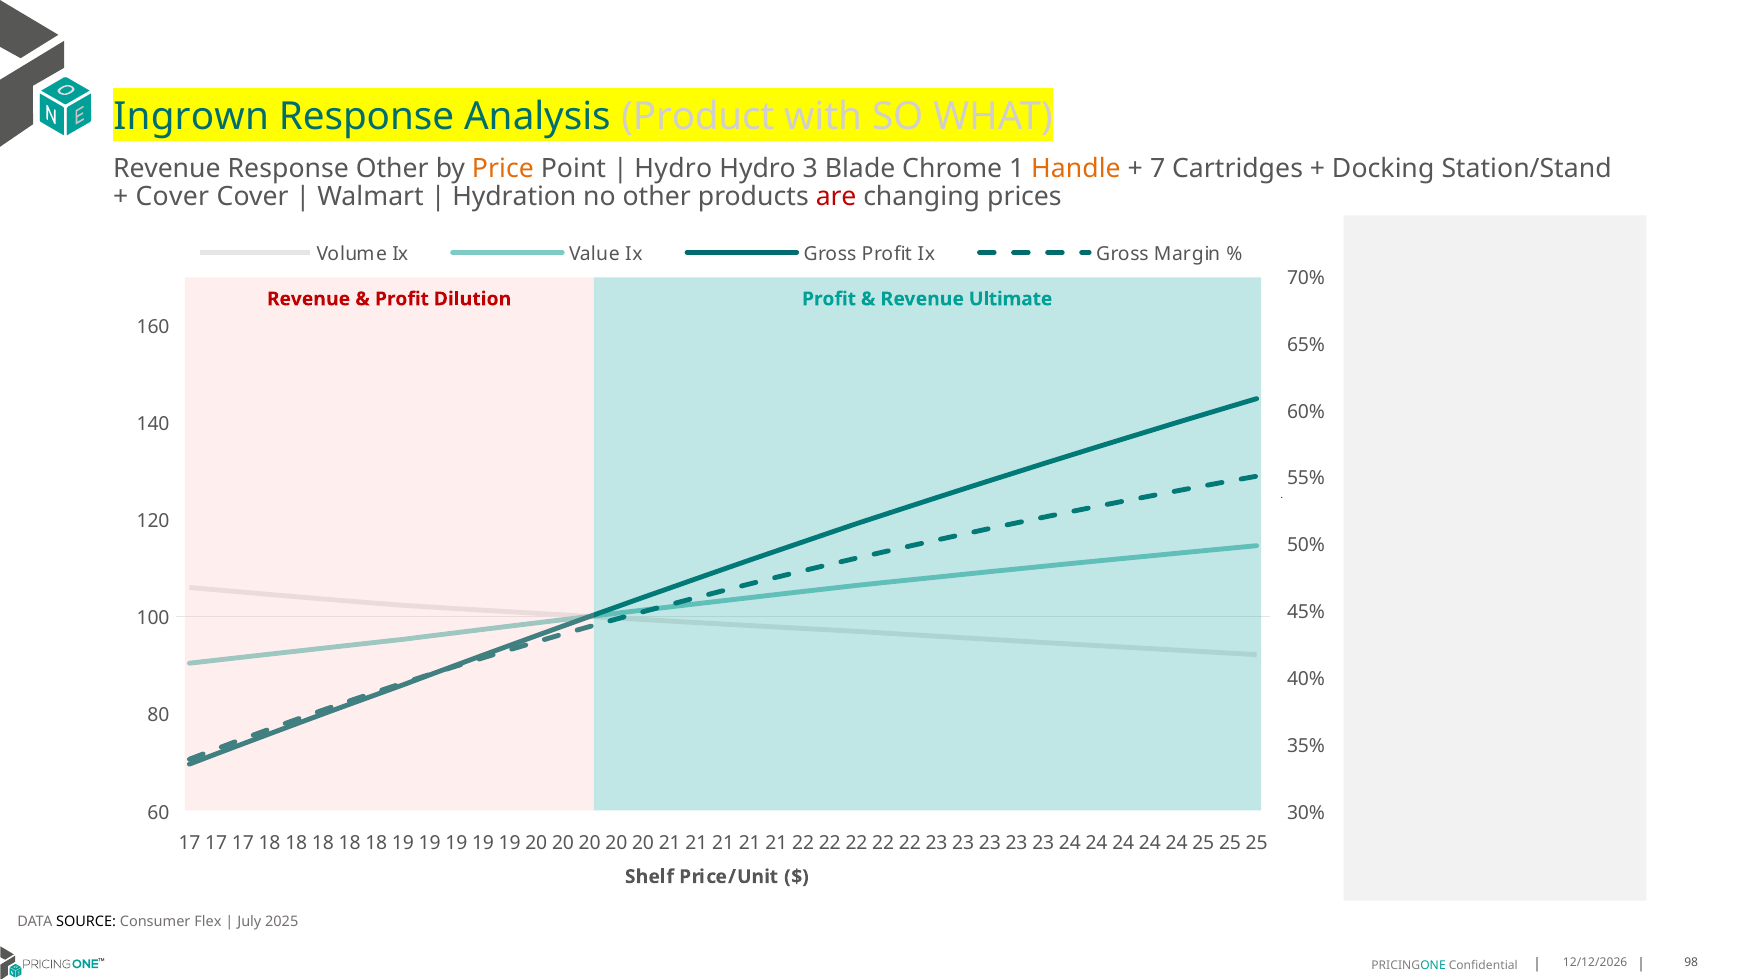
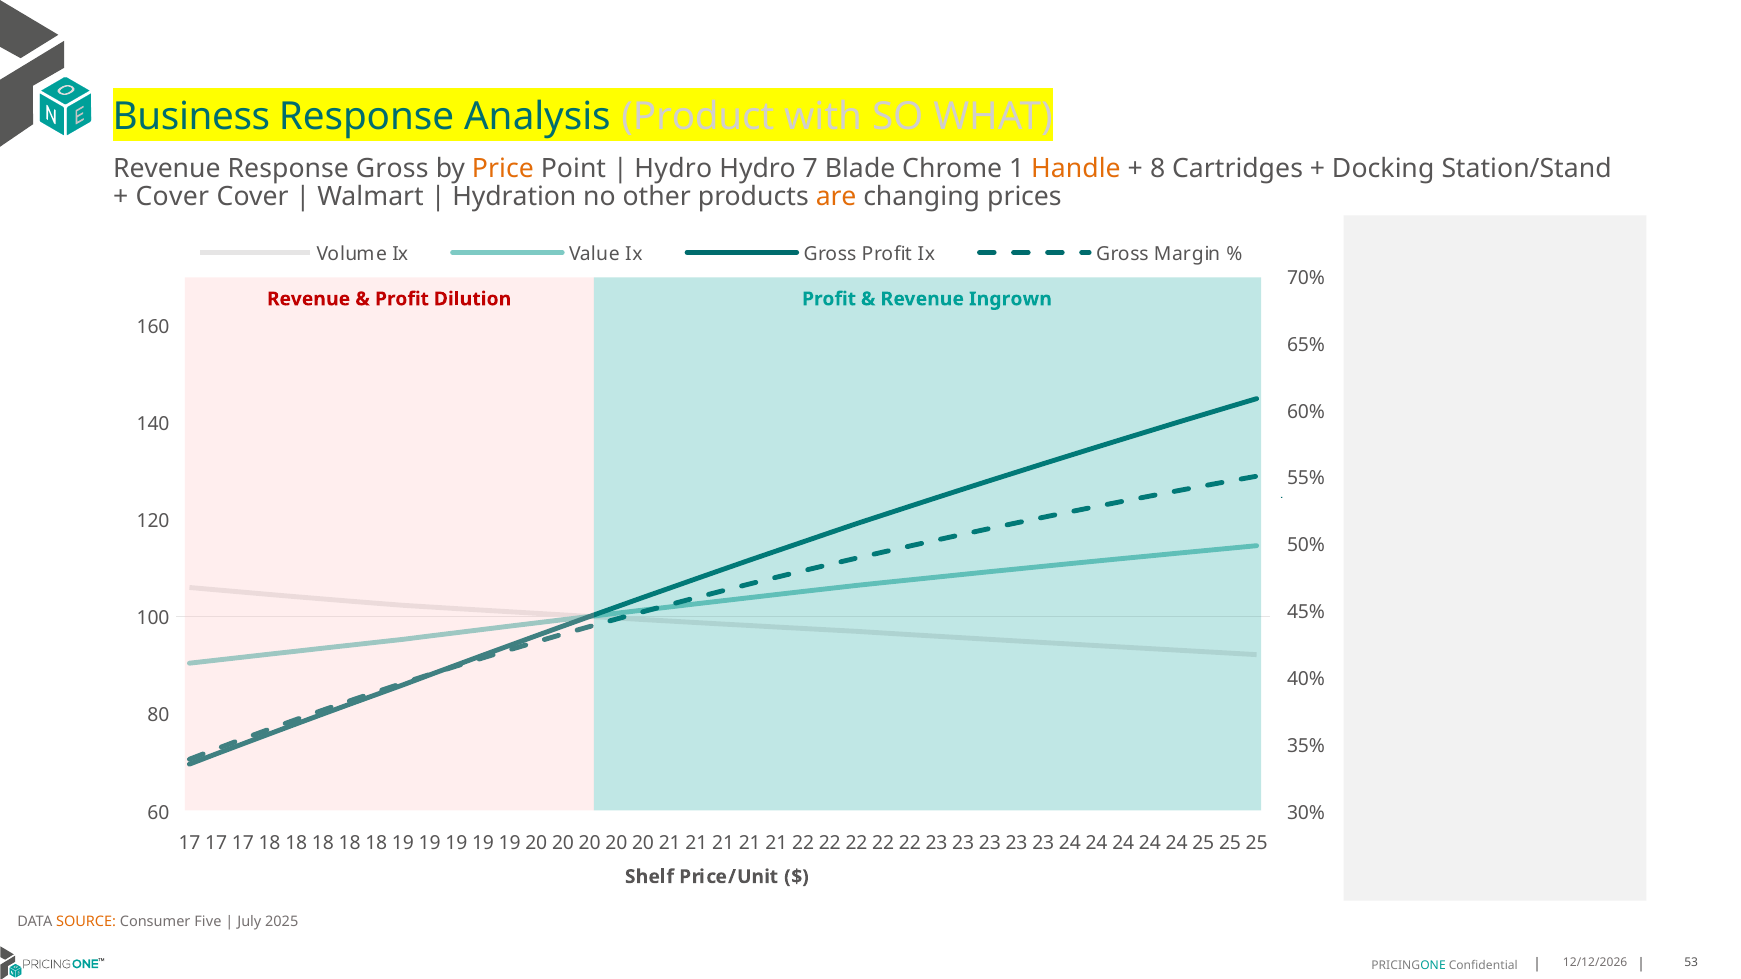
Ingrown: Ingrown -> Business
Response Other: Other -> Gross
3: 3 -> 7
7: 7 -> 8
are colour: red -> orange
Ultimate: Ultimate -> Ingrown
SOURCE colour: black -> orange
Flex: Flex -> Five
98: 98 -> 53
